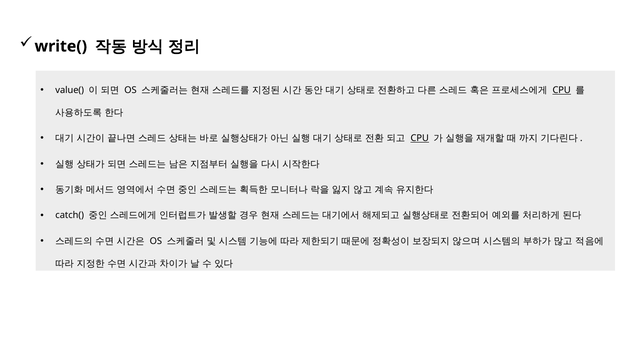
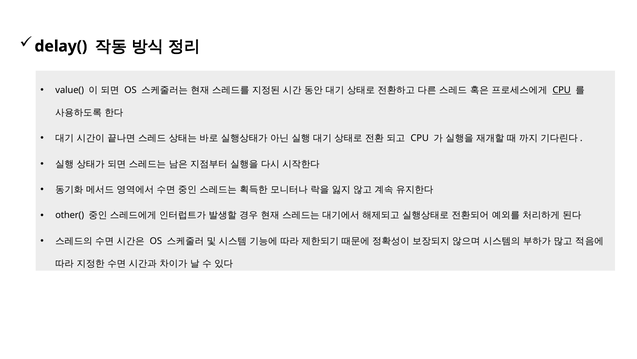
write(: write( -> delay(
CPU at (420, 138) underline: present -> none
catch(: catch( -> other(
